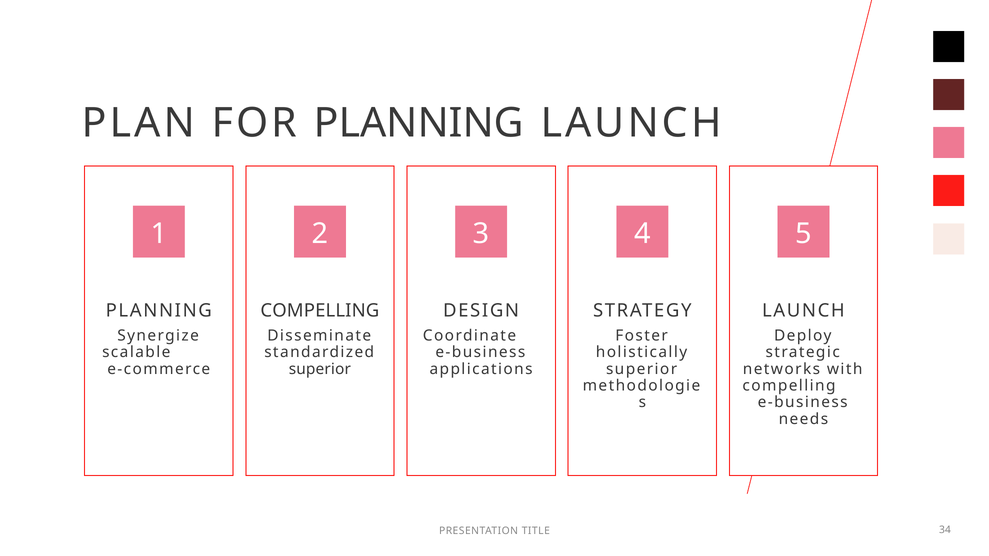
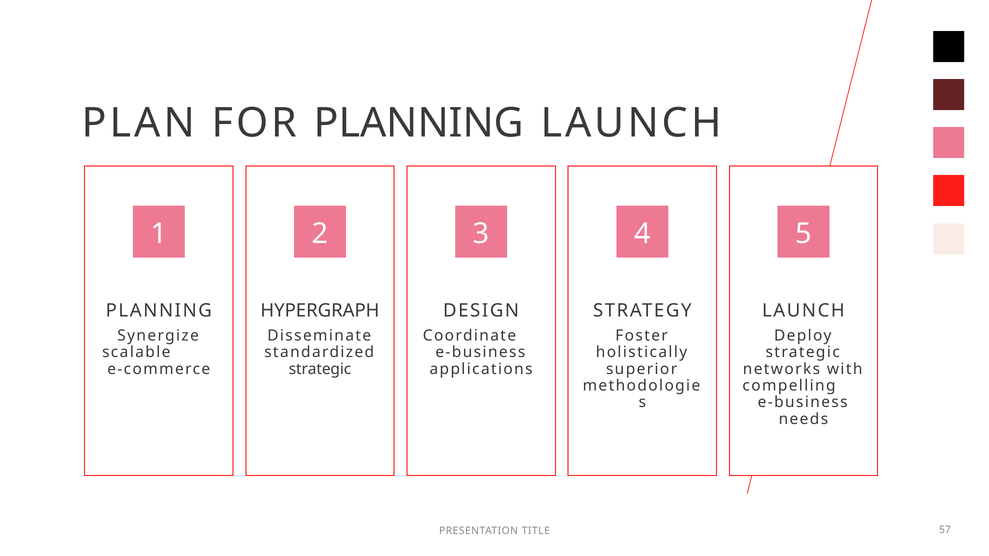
COMPELLING at (320, 311): COMPELLING -> HYPERGRAPH
superior at (320, 369): superior -> strategic
34: 34 -> 57
